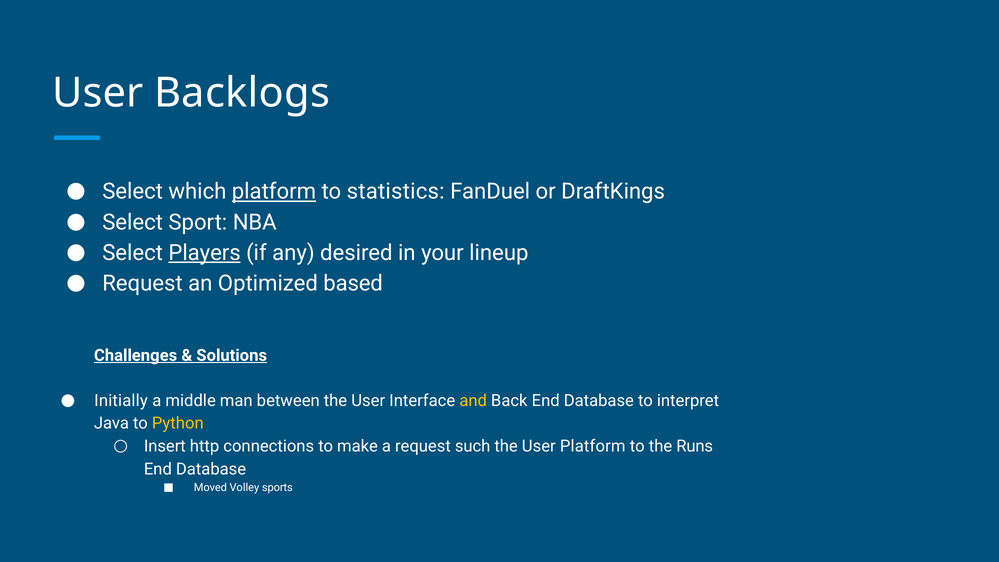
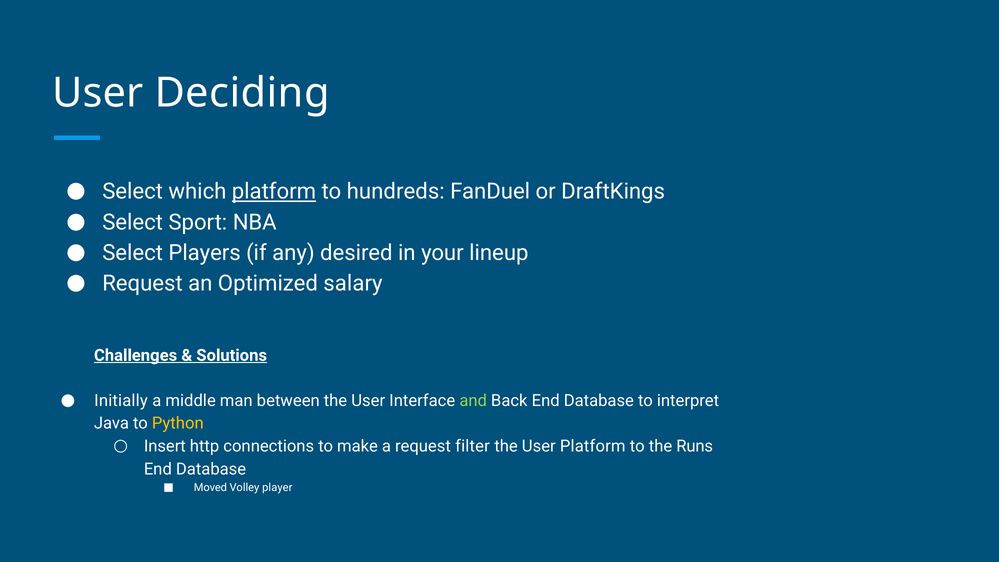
Backlogs: Backlogs -> Deciding
statistics: statistics -> hundreds
Players underline: present -> none
based: based -> salary
and colour: yellow -> light green
such: such -> filter
sports: sports -> player
